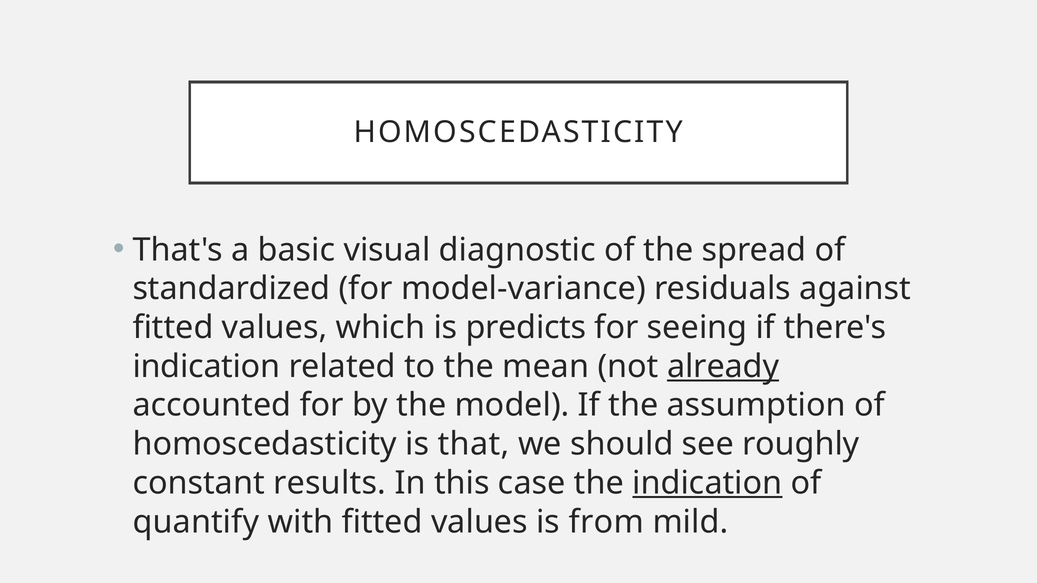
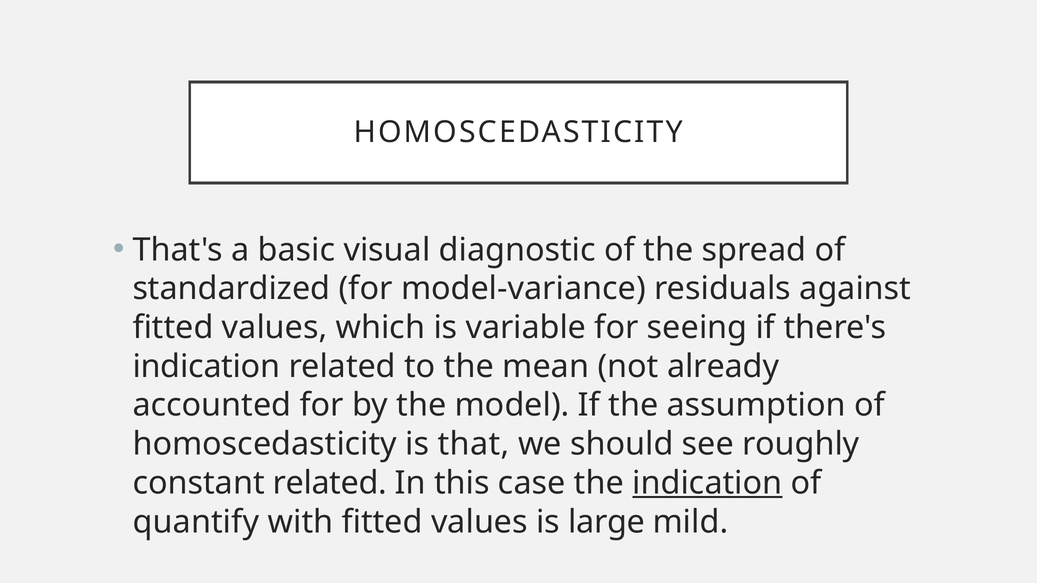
predicts: predicts -> variable
already underline: present -> none
constant results: results -> related
from: from -> large
